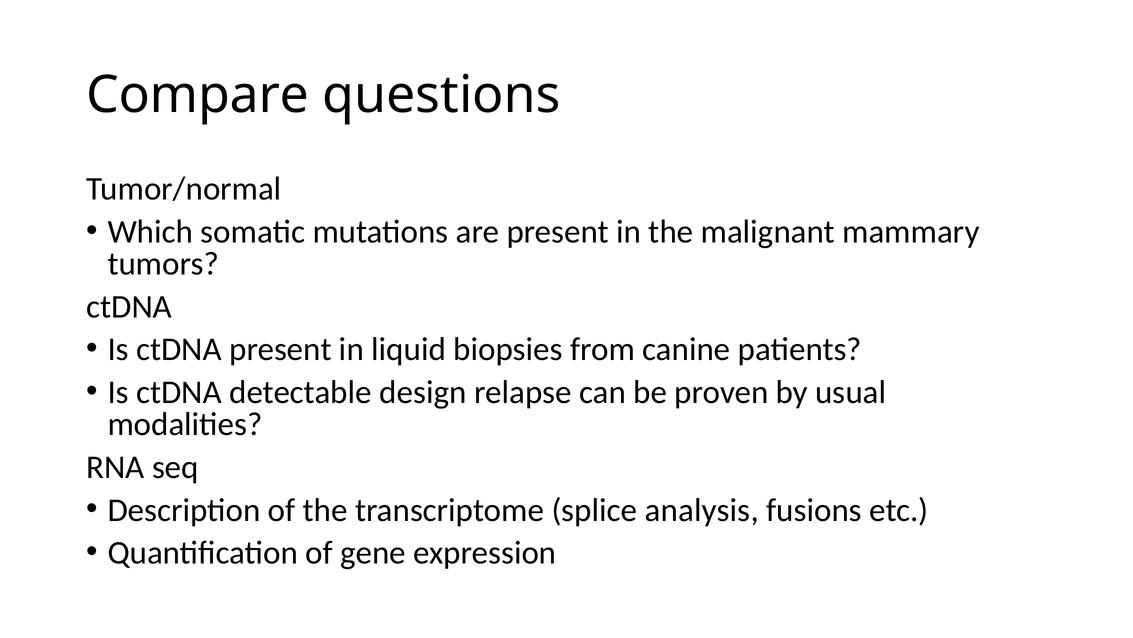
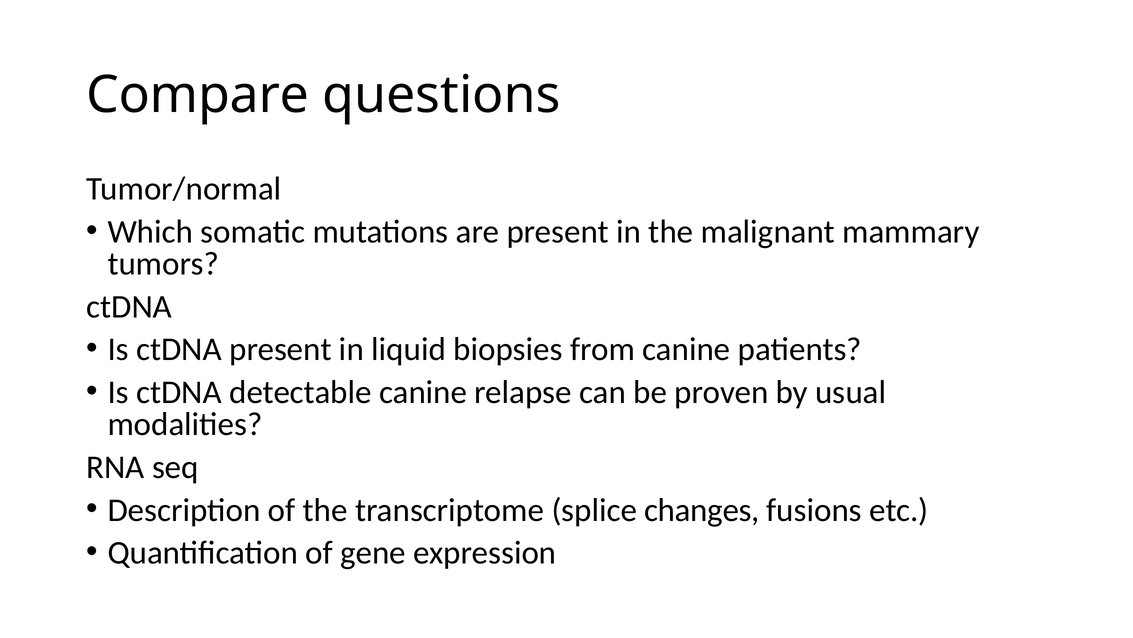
detectable design: design -> canine
analysis: analysis -> changes
